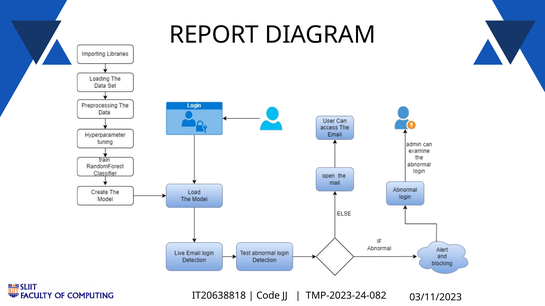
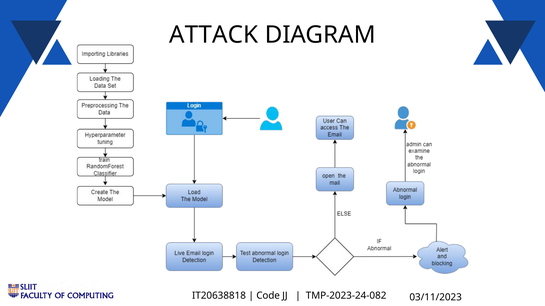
REPORT: REPORT -> ATTACK
